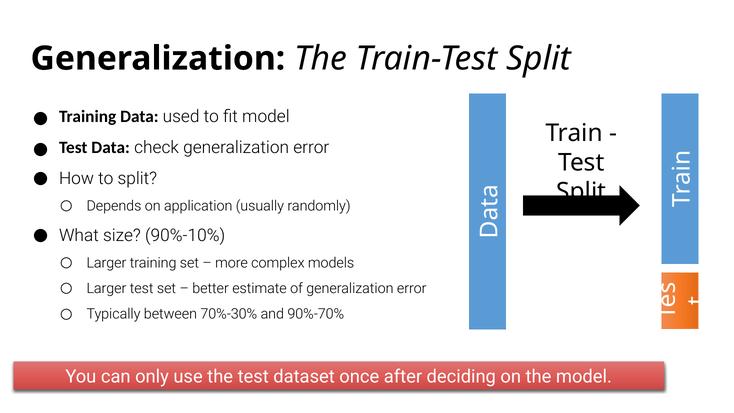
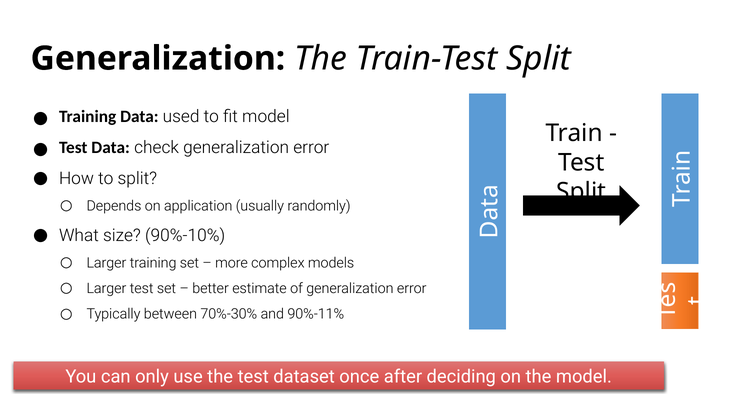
90%-70%: 90%-70% -> 90%-11%
